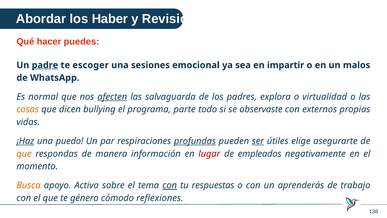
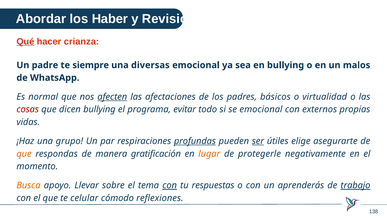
Qué underline: none -> present
puedes: puedes -> crianza
padre underline: present -> none
escoger: escoger -> siempre
sesiones: sesiones -> diversas
en impartir: impartir -> bullying
salvaguarda: salvaguarda -> afectaciones
explora: explora -> básicos
cosas colour: orange -> red
parte: parte -> evitar
se observaste: observaste -> emocional
¡Haz underline: present -> none
puedo: puedo -> grupo
información: información -> gratificación
lugar colour: red -> orange
empleados: empleados -> protegerle
Activa: Activa -> Llevar
trabajo underline: none -> present
género: género -> celular
